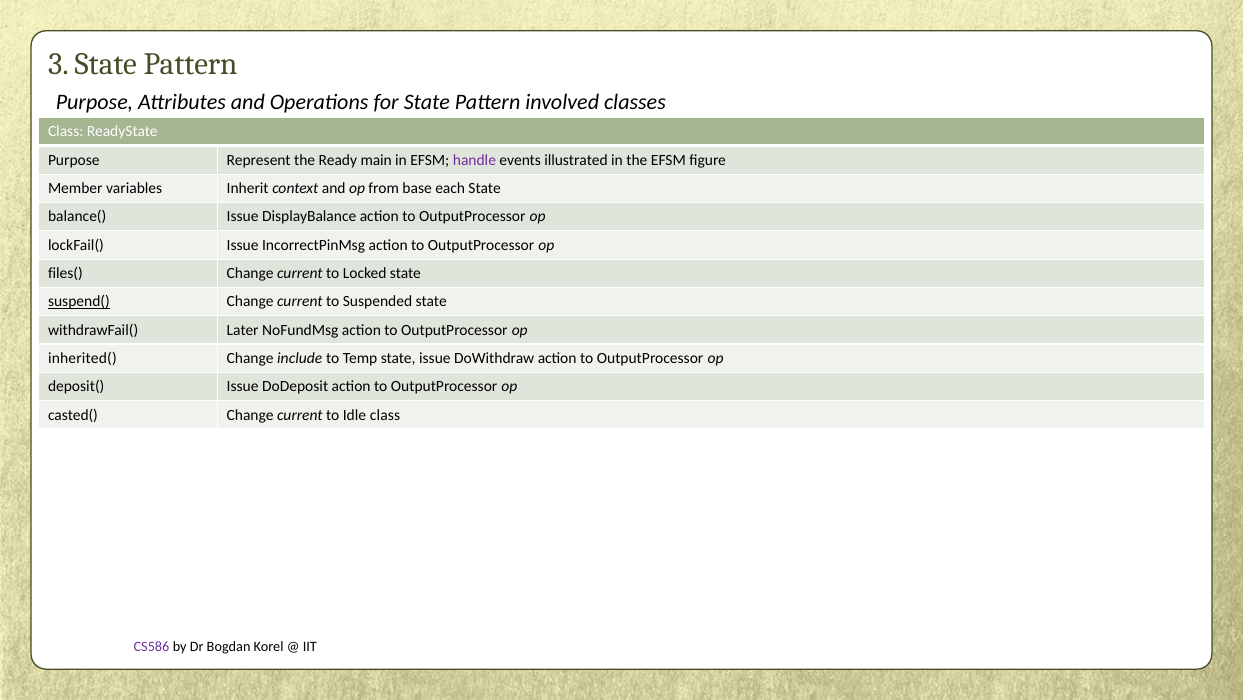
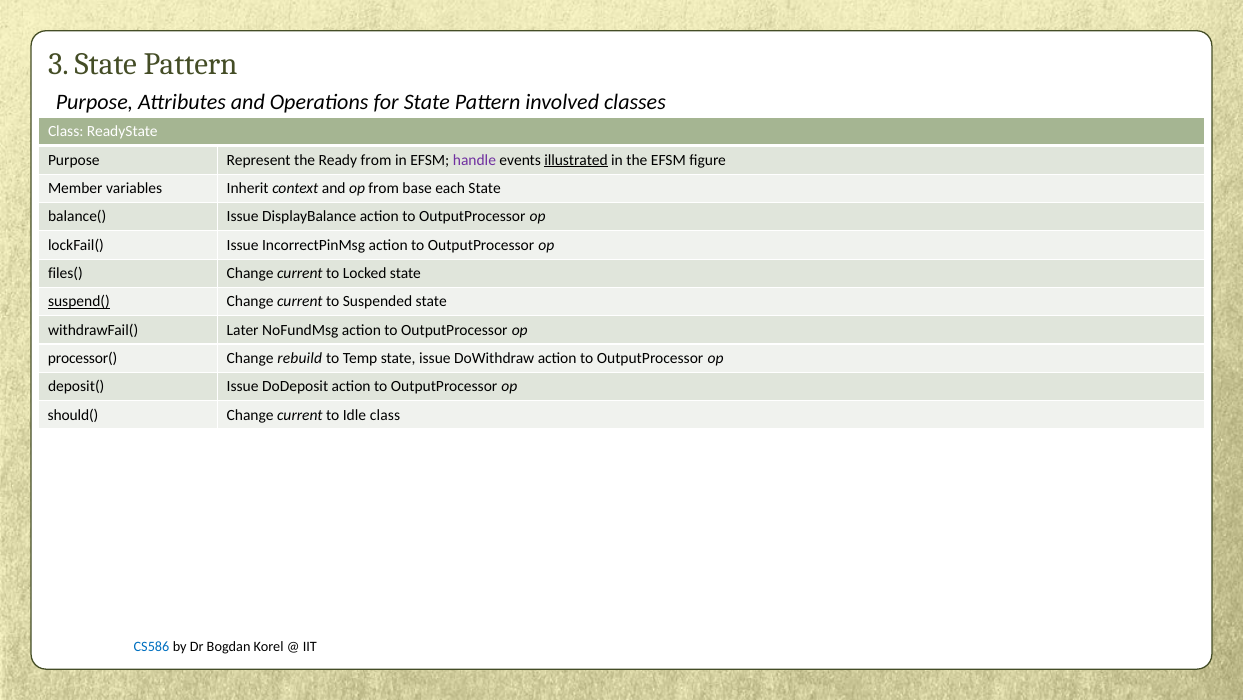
Ready main: main -> from
illustrated underline: none -> present
inherited(: inherited( -> processor(
include: include -> rebuild
casted(: casted( -> should(
CS586 colour: purple -> blue
